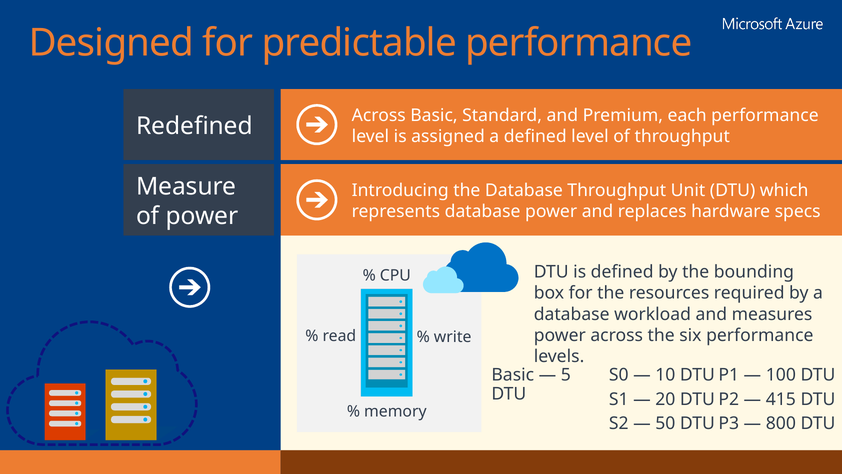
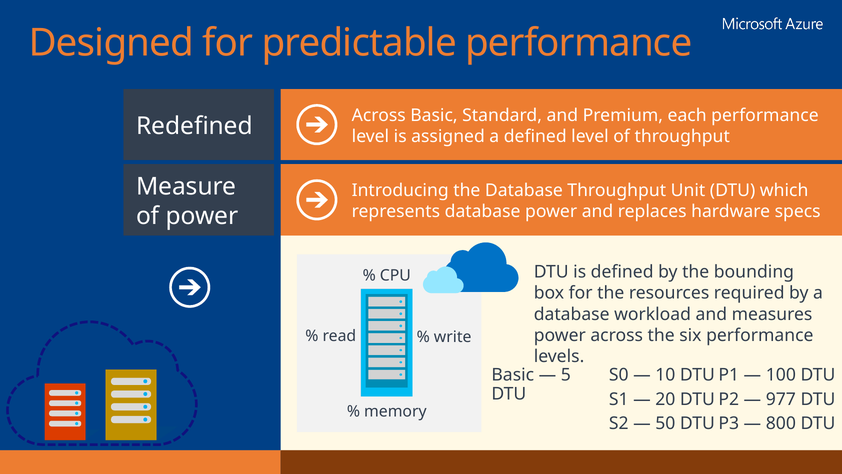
415: 415 -> 977
